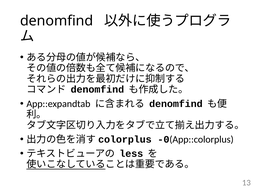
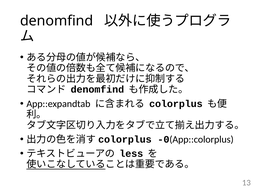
denomfind at (176, 104): denomfind -> colorplus
